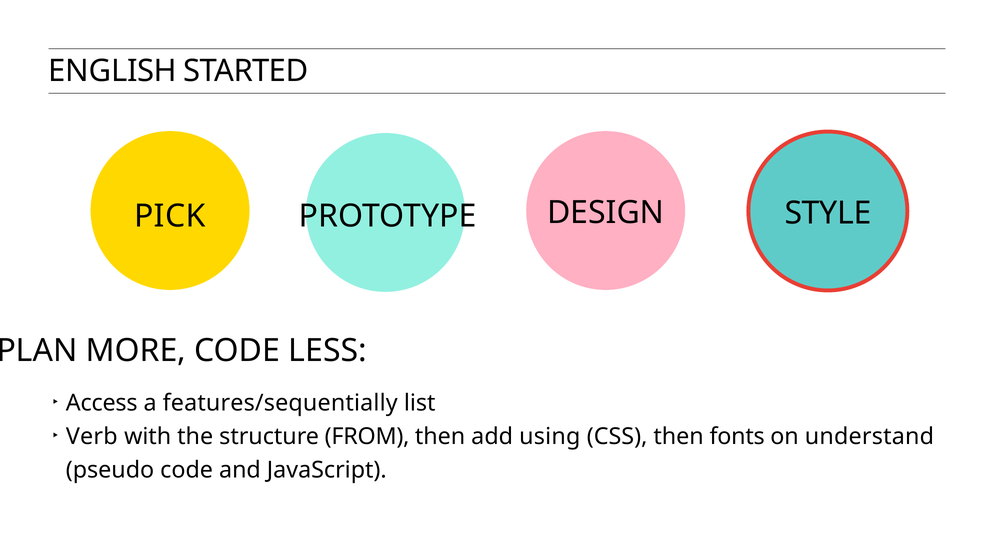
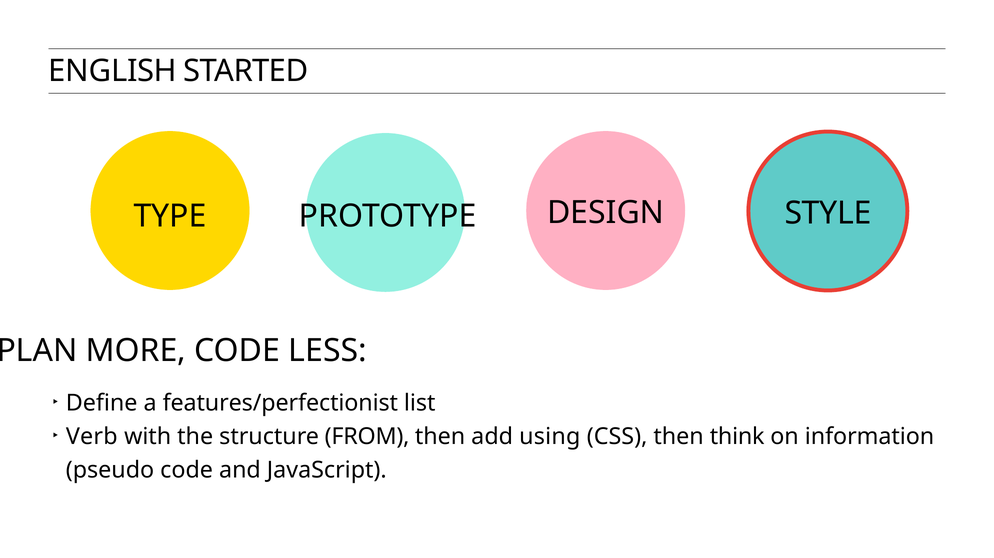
PICK: PICK -> TYPE
Access: Access -> Define
features/sequentially: features/sequentially -> features/perfectionist
fonts: fonts -> think
understand: understand -> information
